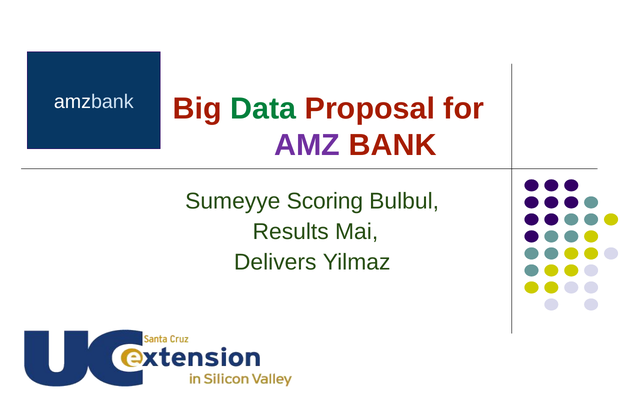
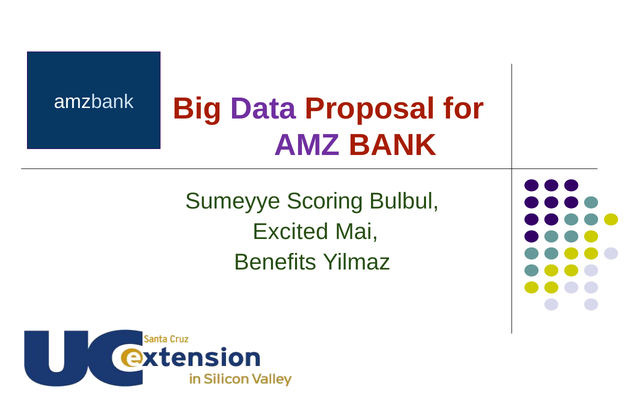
Data colour: green -> purple
Results: Results -> Excited
Delivers: Delivers -> Benefits
